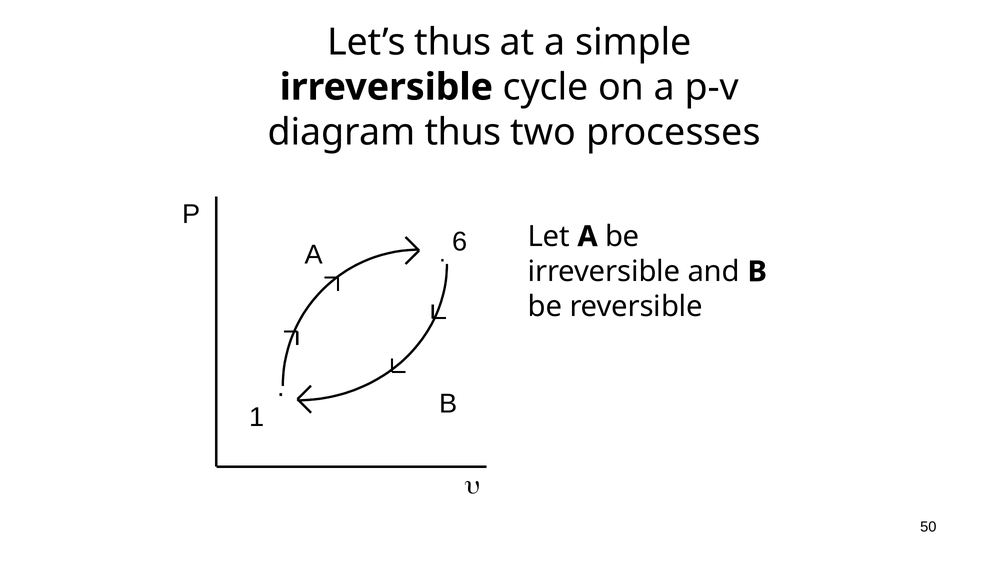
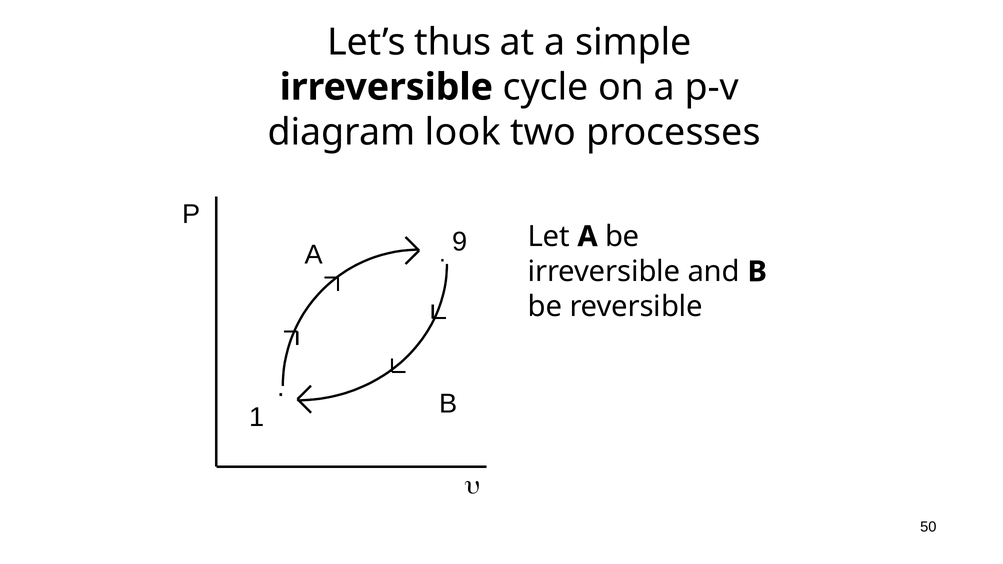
diagram thus: thus -> look
6: 6 -> 9
